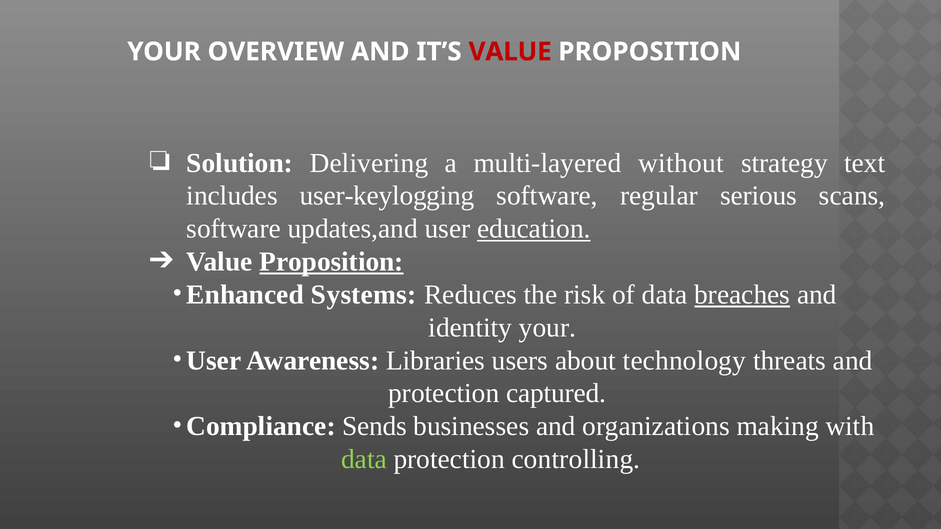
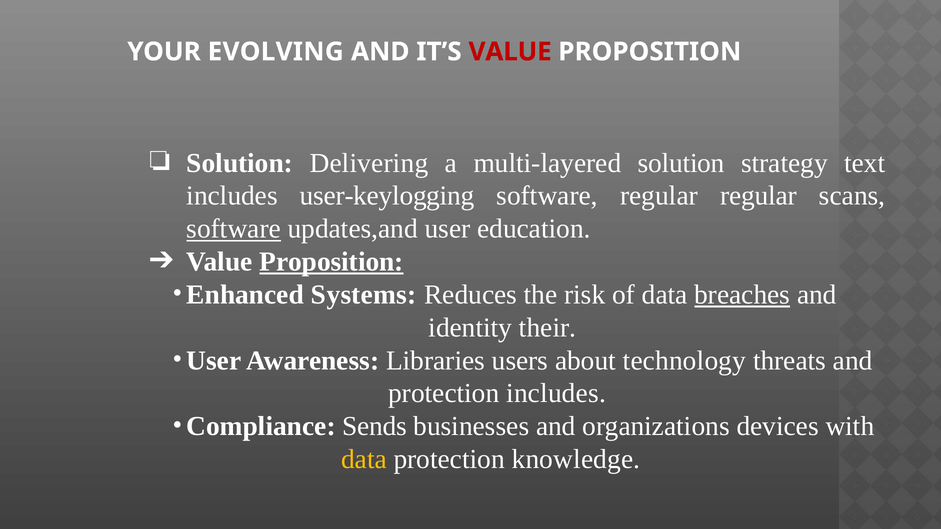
OVERVIEW: OVERVIEW -> EVOLVING
multi-layered without: without -> solution
regular serious: serious -> regular
software at (234, 229) underline: none -> present
education underline: present -> none
identity your: your -> their
protection captured: captured -> includes
making: making -> devices
data at (364, 460) colour: light green -> yellow
controlling: controlling -> knowledge
